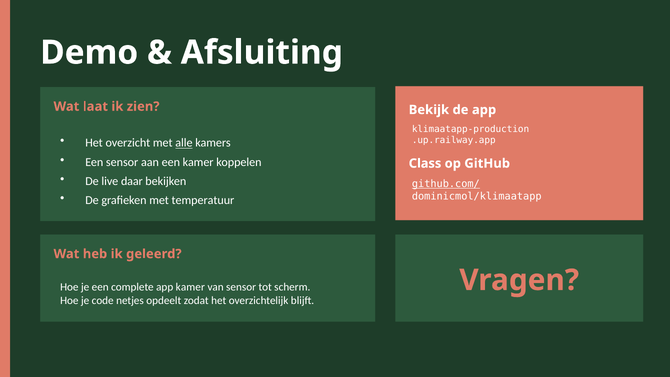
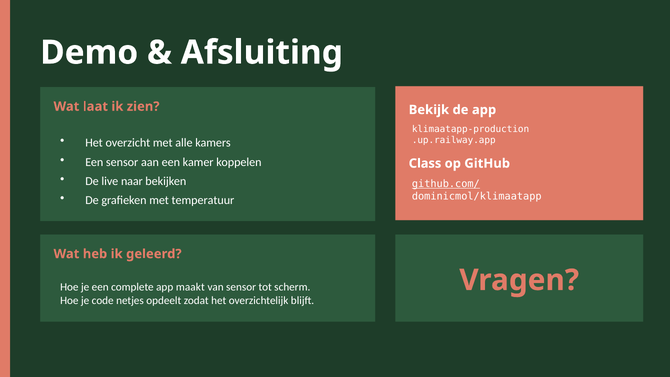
alle underline: present -> none
daar: daar -> naar
app kamer: kamer -> maakt
